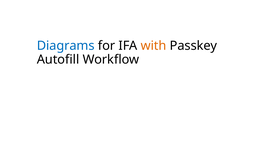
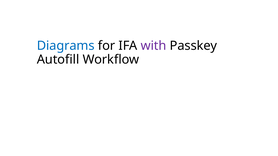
with colour: orange -> purple
